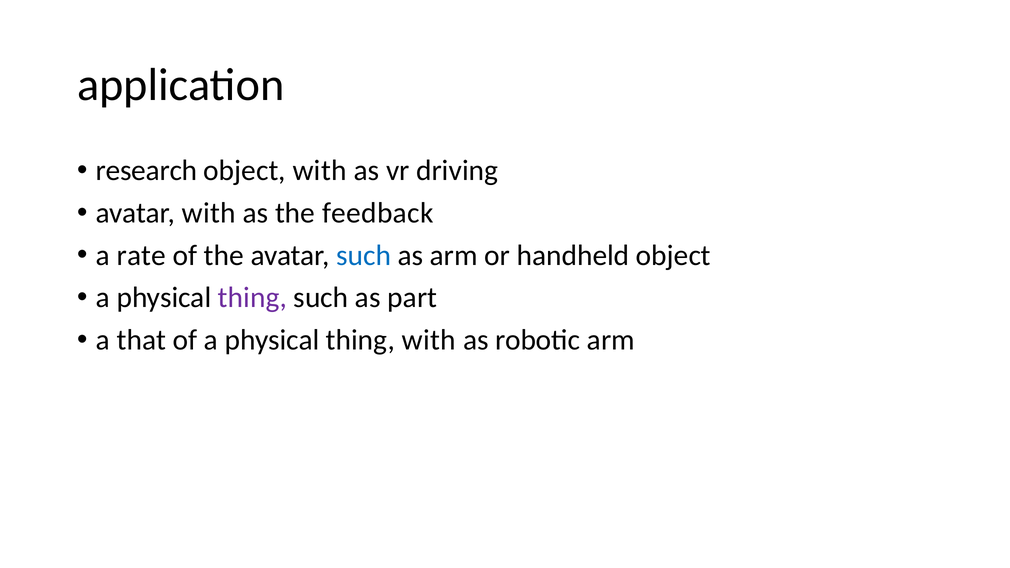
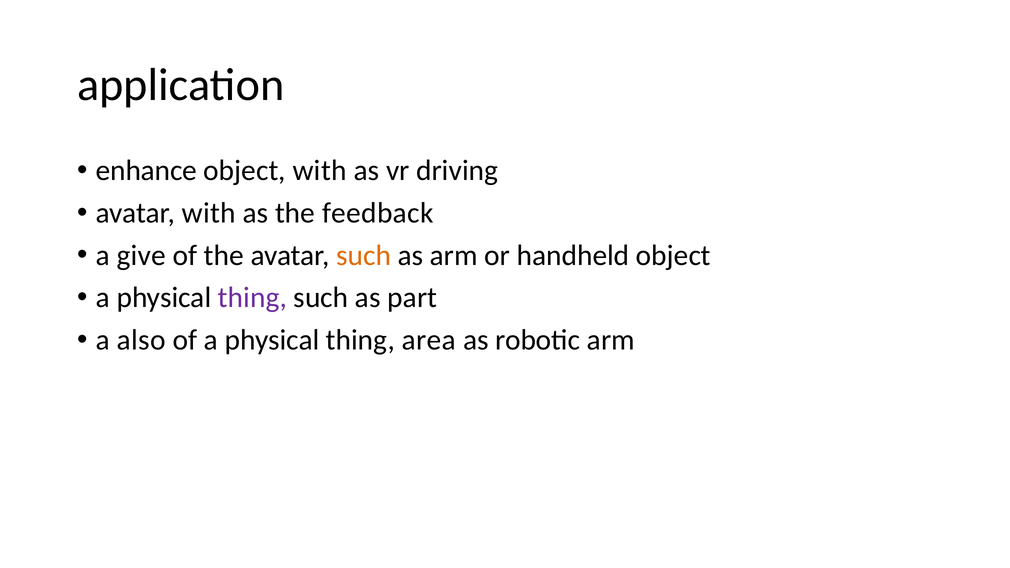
research: research -> enhance
rate: rate -> give
such at (364, 255) colour: blue -> orange
that: that -> also
thing with: with -> area
